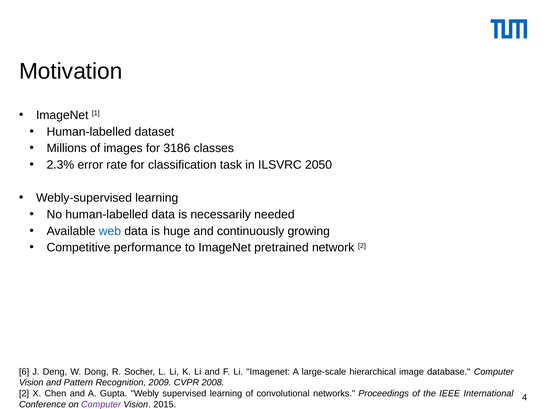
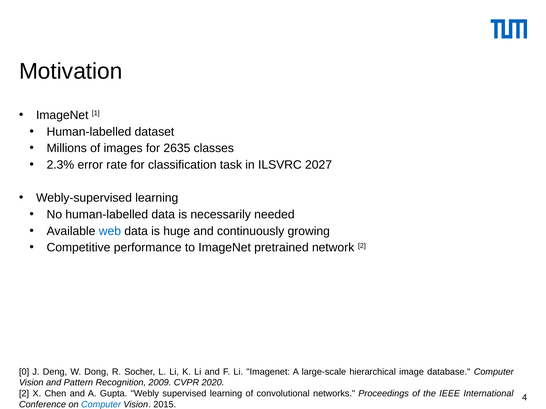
3186: 3186 -> 2635
2050: 2050 -> 2027
6: 6 -> 0
2008: 2008 -> 2020
Computer at (101, 405) colour: purple -> blue
